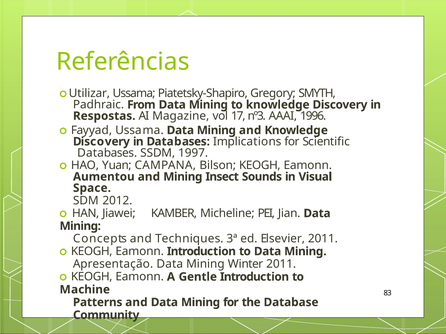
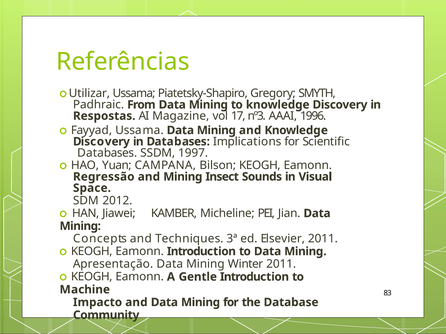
Aumentou: Aumentou -> Regressão
Patterns: Patterns -> Impacto
